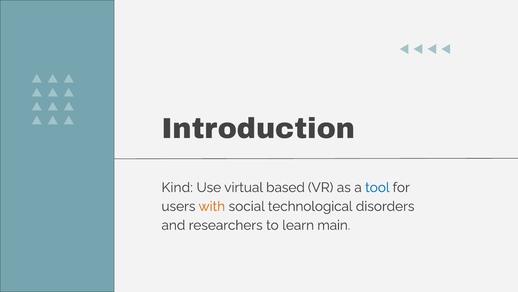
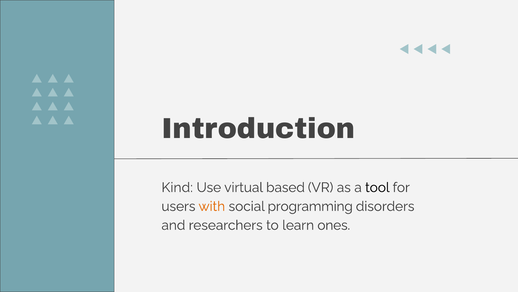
tool colour: blue -> black
technological: technological -> programming
main: main -> ones
